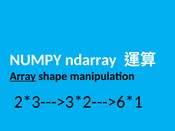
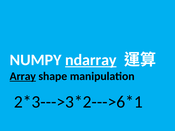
ndarray underline: none -> present
